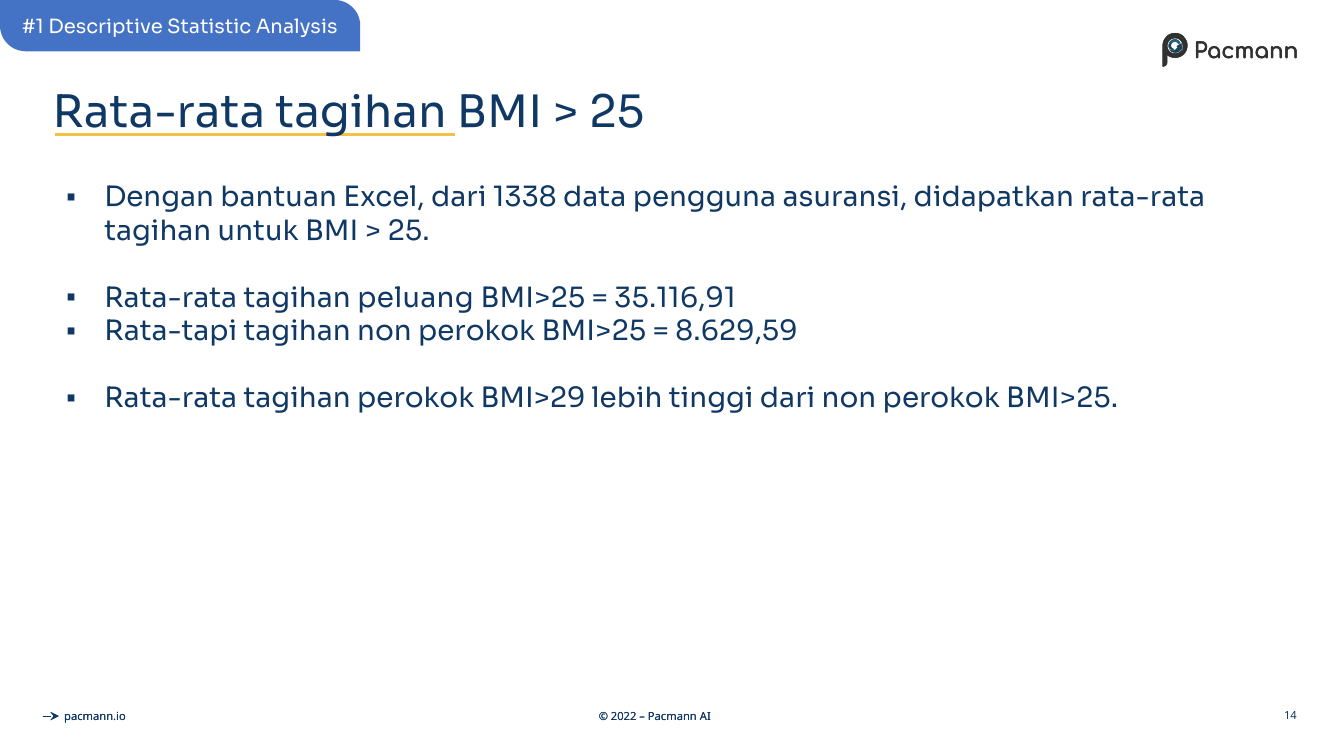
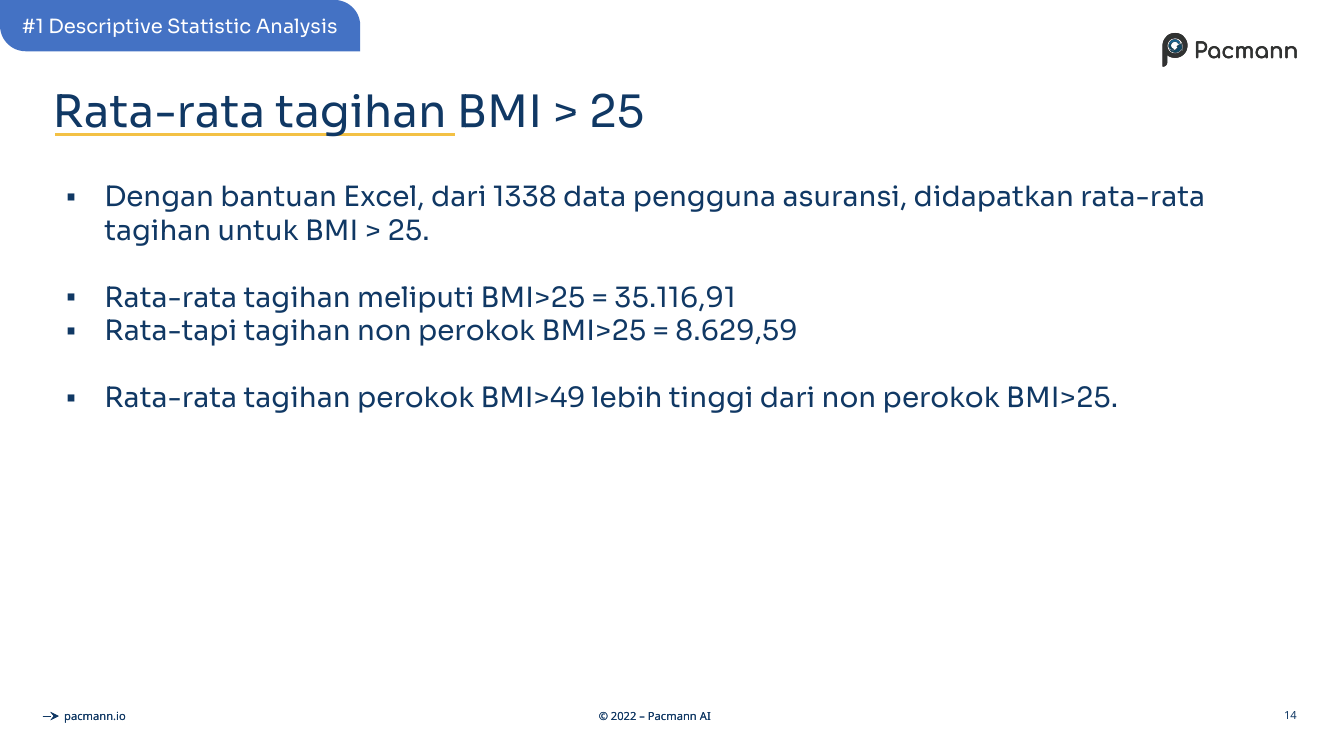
peluang: peluang -> meliputi
BMI>29: BMI>29 -> BMI>49
